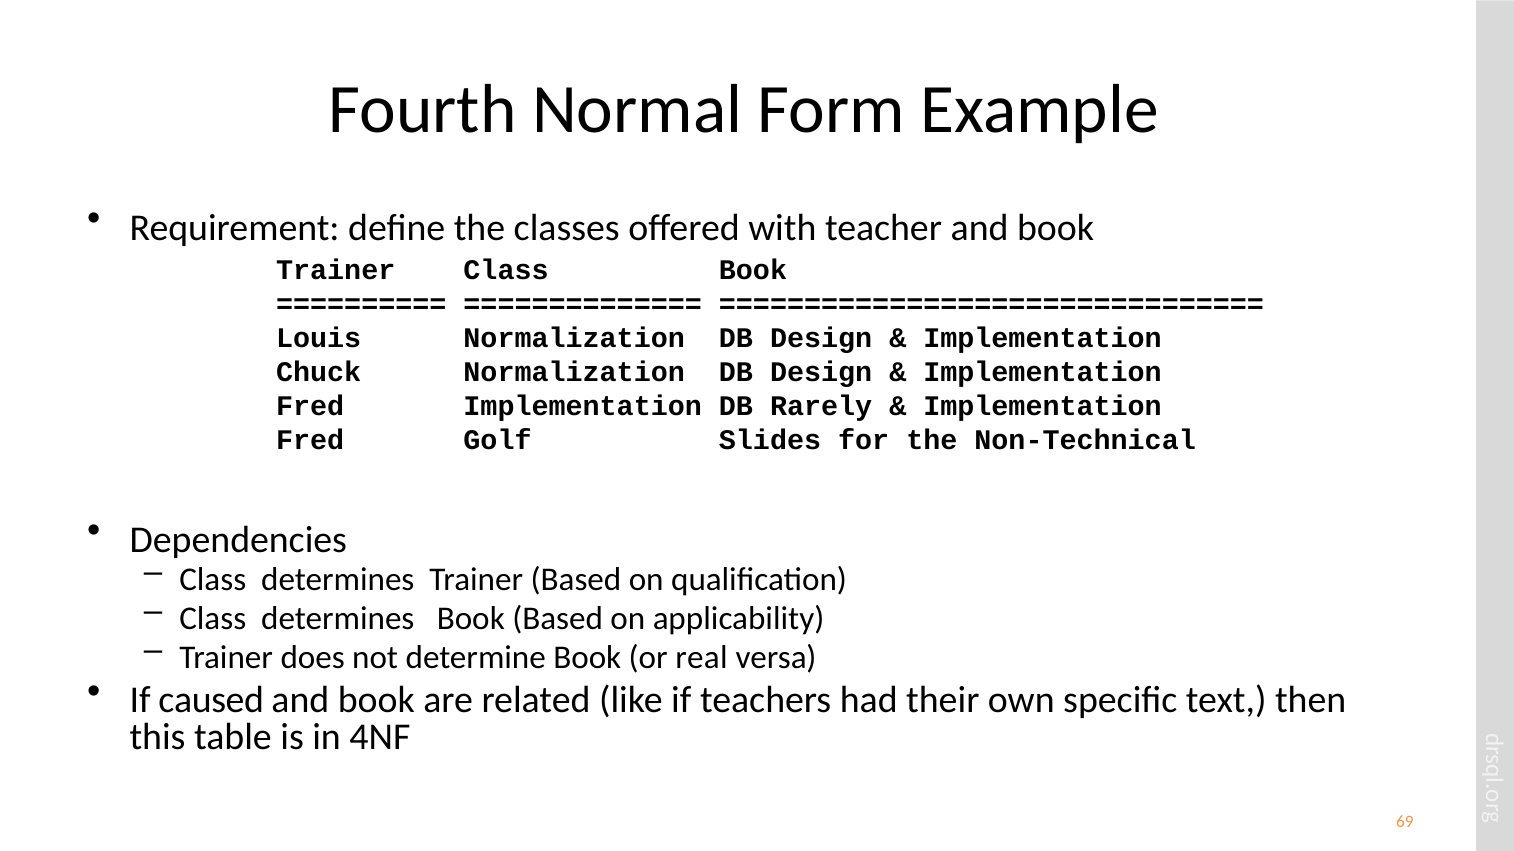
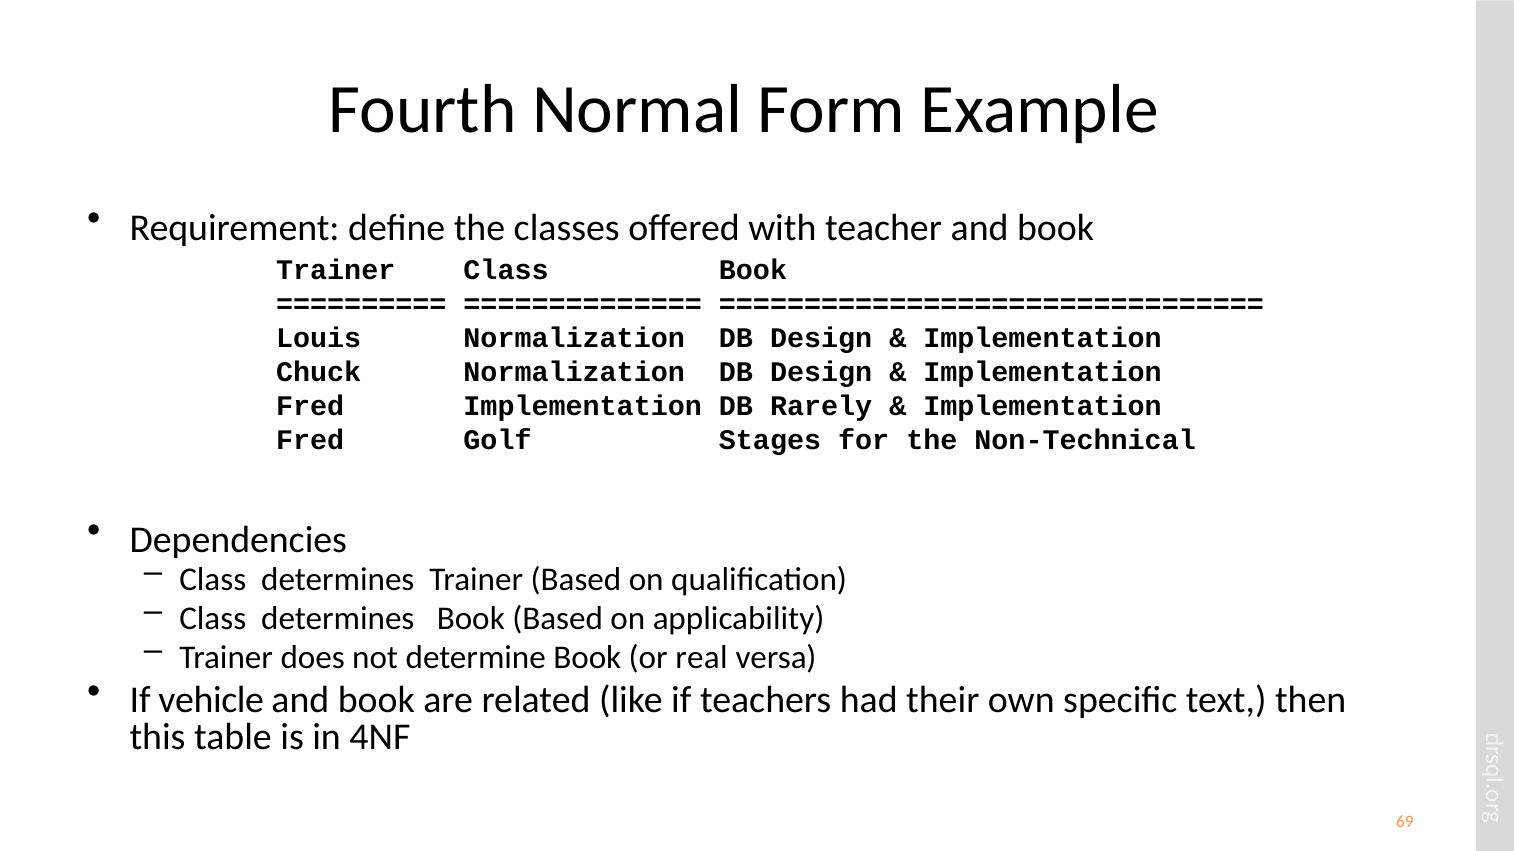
Slides: Slides -> Stages
caused: caused -> vehicle
